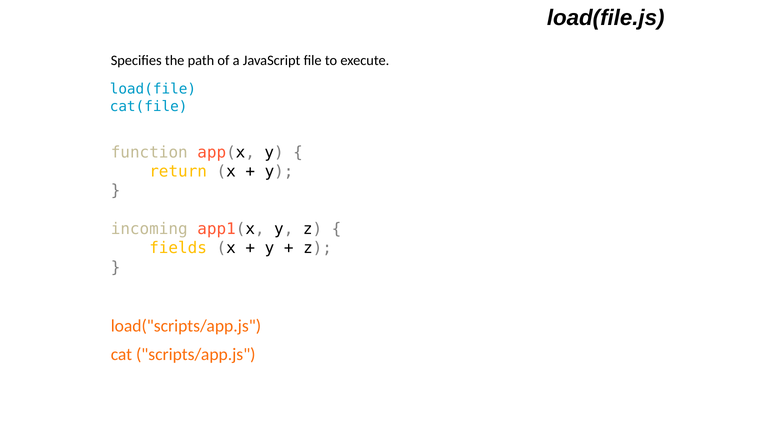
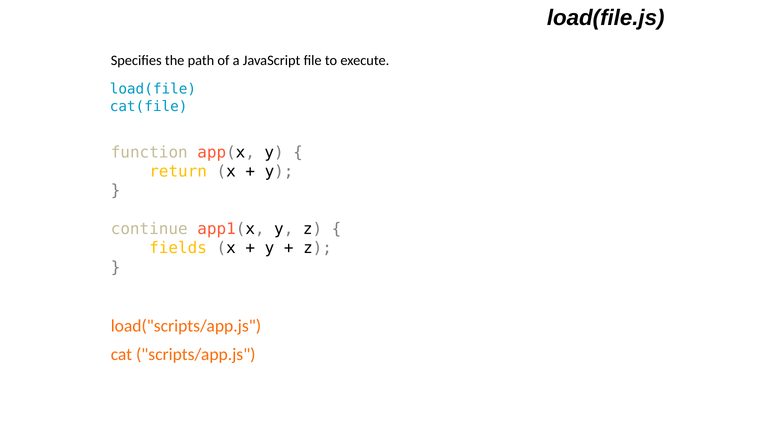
incoming: incoming -> continue
